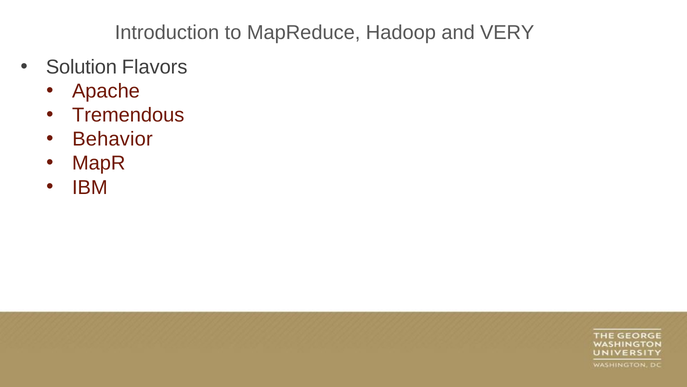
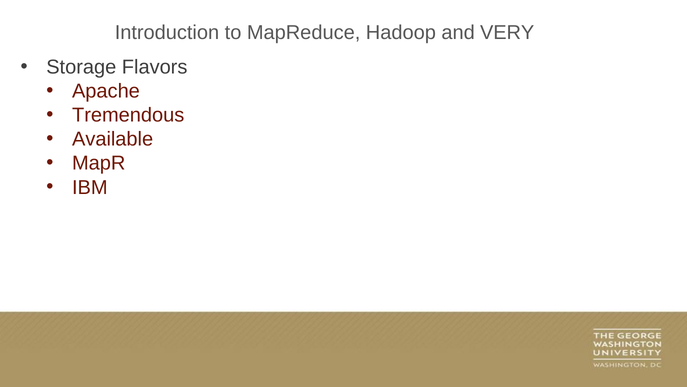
Solution: Solution -> Storage
Behavior: Behavior -> Available
